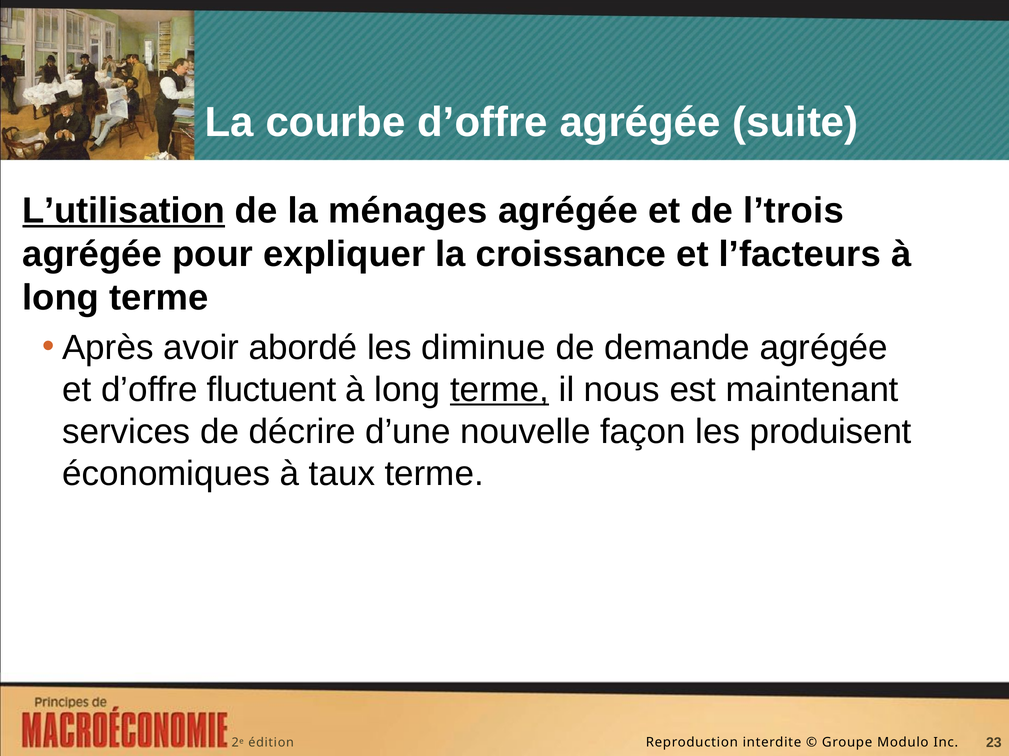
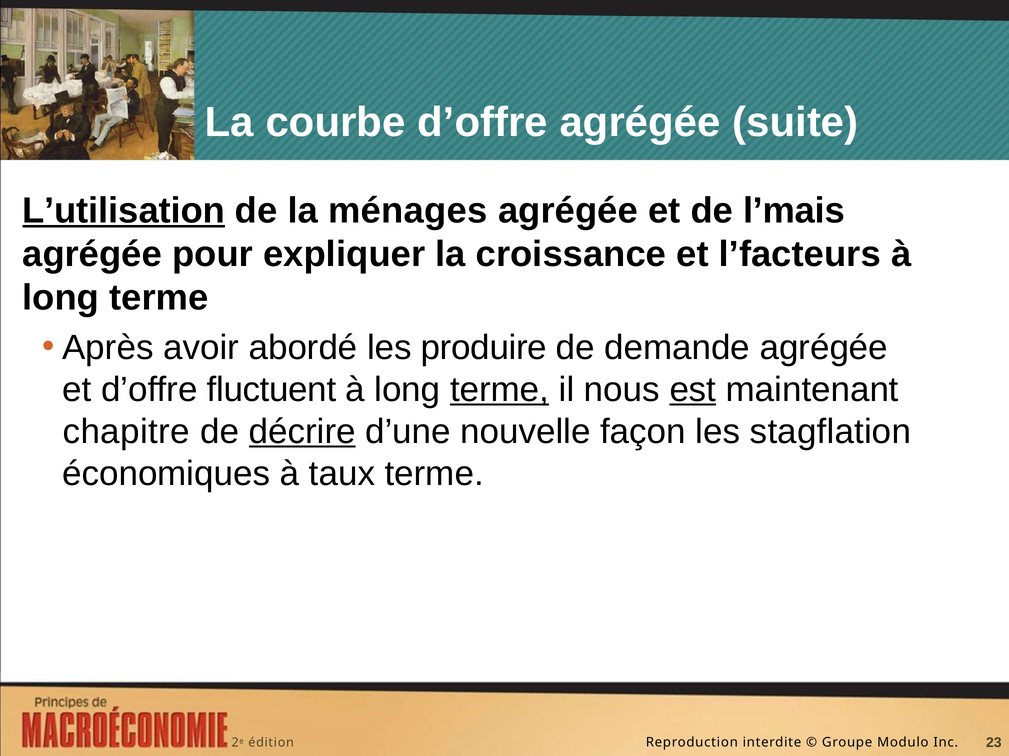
l’trois: l’trois -> l’mais
diminue: diminue -> produire
est underline: none -> present
services: services -> chapitre
décrire underline: none -> present
produisent: produisent -> stagflation
